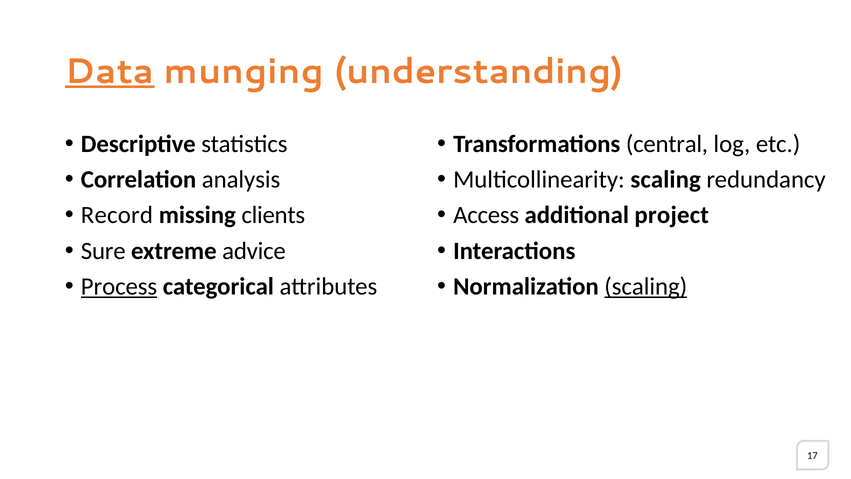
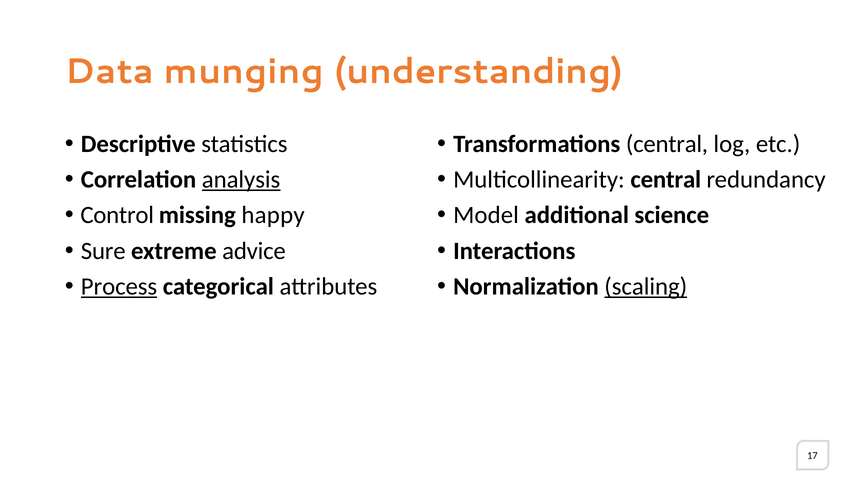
Data underline: present -> none
analysis underline: none -> present
Multicollinearity scaling: scaling -> central
Record: Record -> Control
clients: clients -> happy
Access: Access -> Model
project: project -> science
